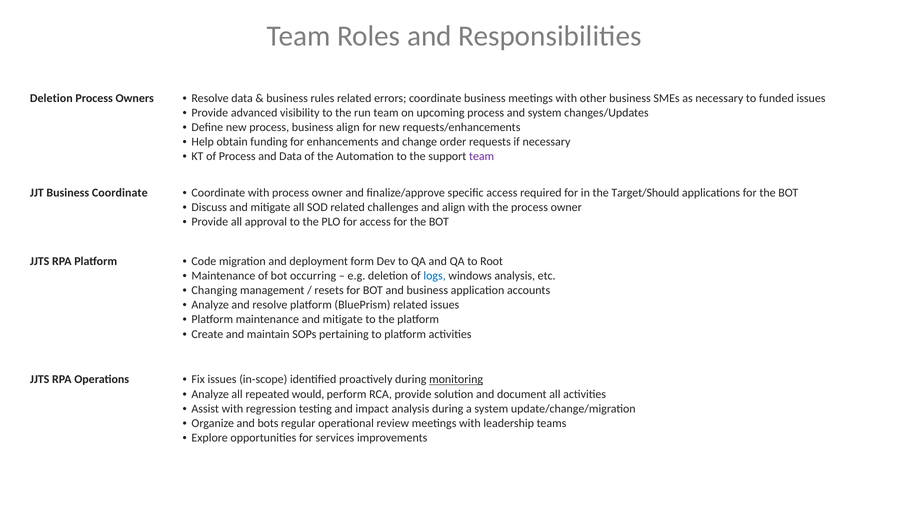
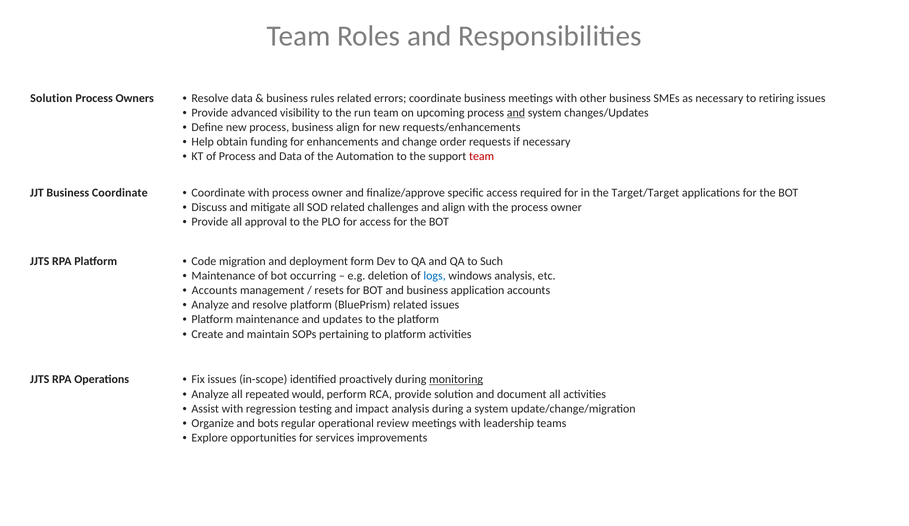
Deletion at (51, 98): Deletion -> Solution
funded: funded -> retiring
and at (516, 113) underline: none -> present
team at (482, 157) colour: purple -> red
Target/Should: Target/Should -> Target/Target
Root: Root -> Such
Changing at (214, 290): Changing -> Accounts
maintenance and mitigate: mitigate -> updates
